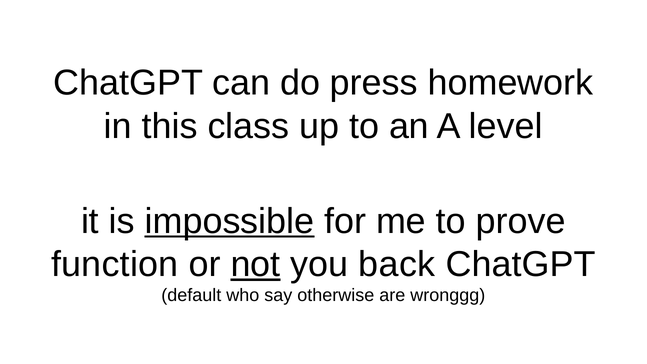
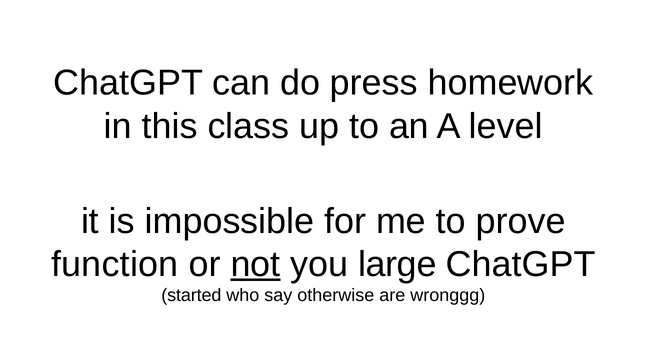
impossible underline: present -> none
back: back -> large
default: default -> started
